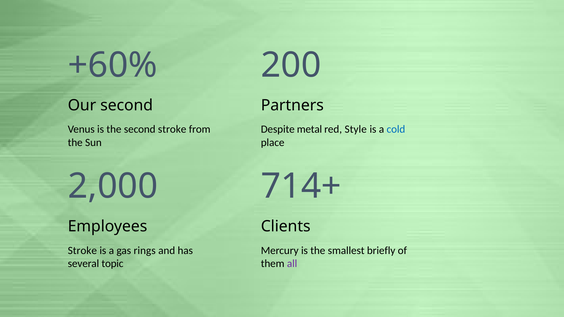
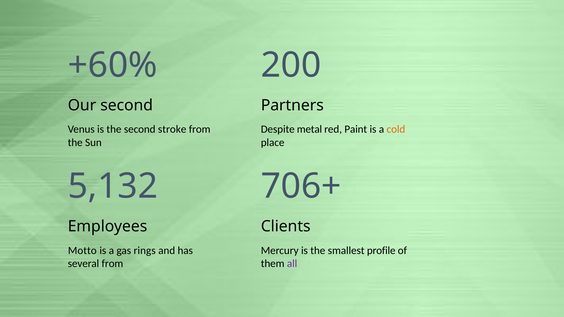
Style: Style -> Paint
cold colour: blue -> orange
2,000: 2,000 -> 5,132
714+: 714+ -> 706+
Stroke at (82, 251): Stroke -> Motto
briefly: briefly -> profile
several topic: topic -> from
